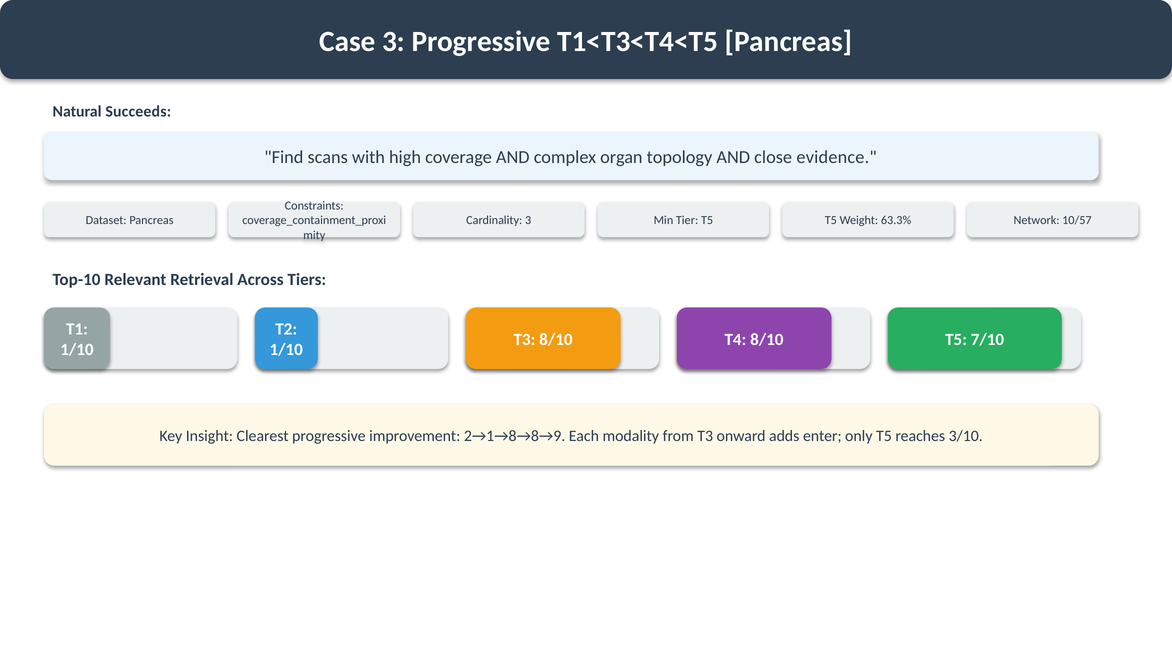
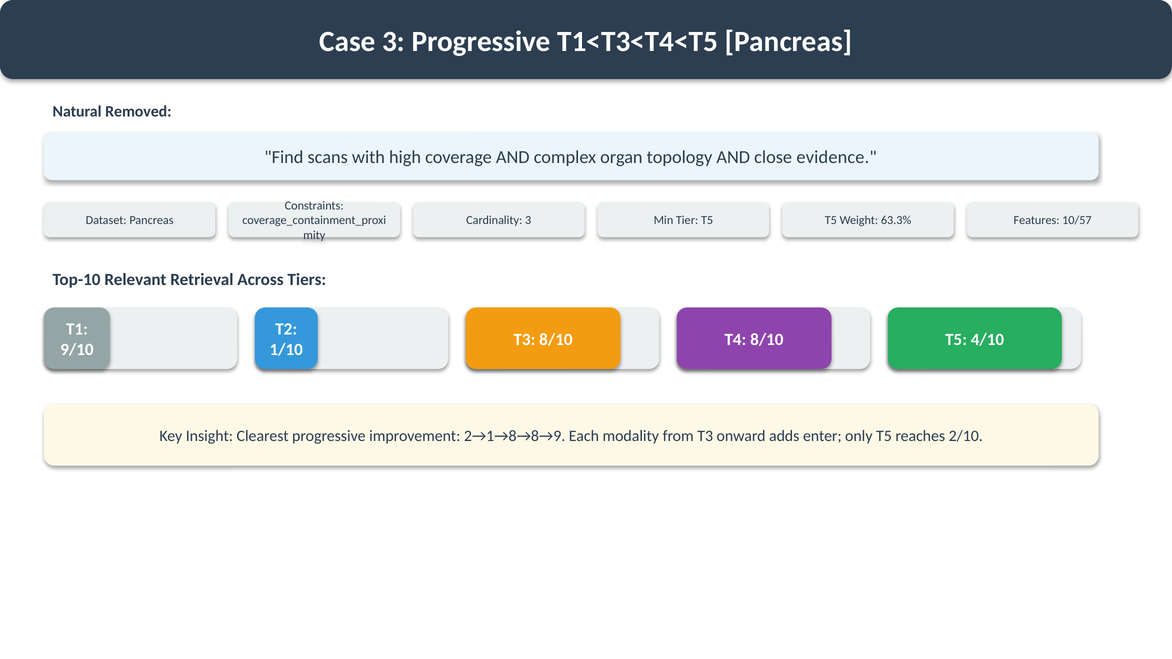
Succeeds: Succeeds -> Removed
Network: Network -> Features
7/10: 7/10 -> 4/10
1/10 at (77, 350): 1/10 -> 9/10
3/10: 3/10 -> 2/10
